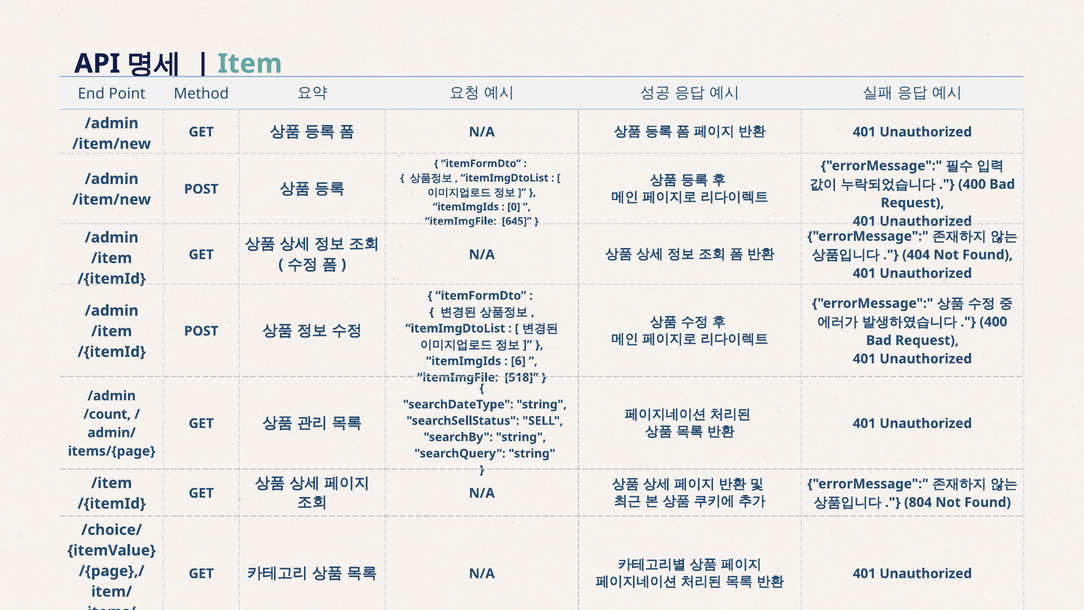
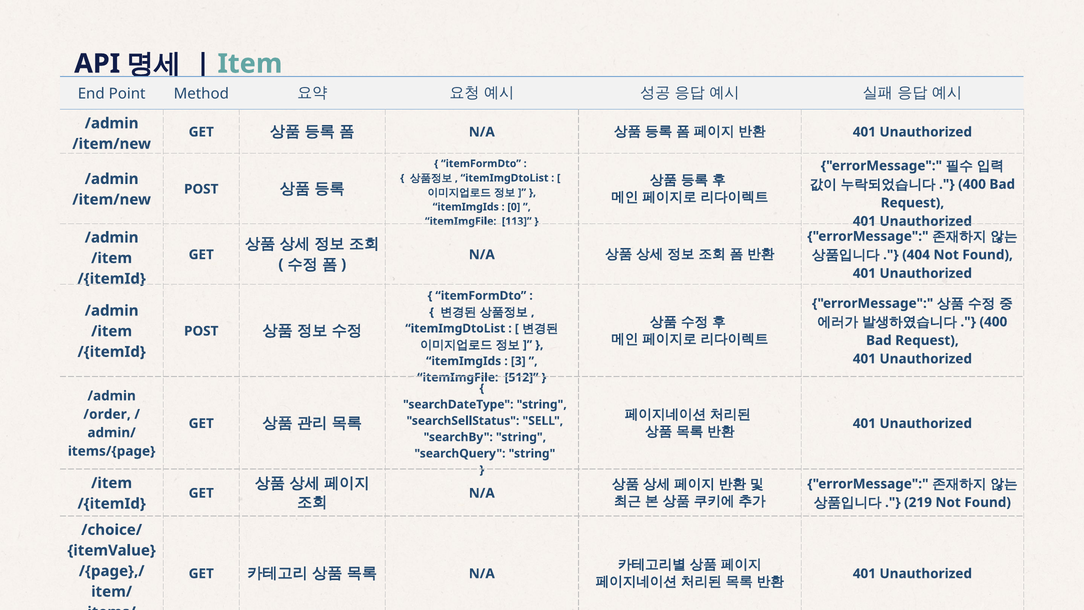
645: 645 -> 113
6: 6 -> 3
518: 518 -> 512
/count: /count -> /order
804: 804 -> 219
